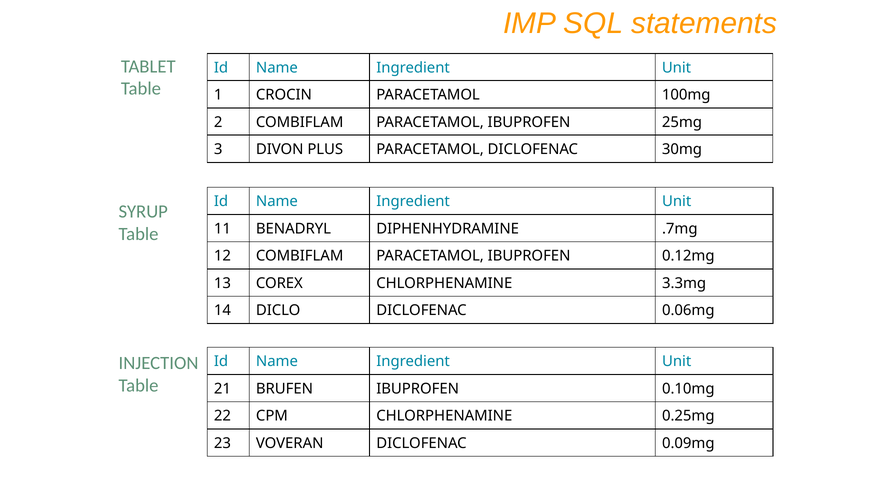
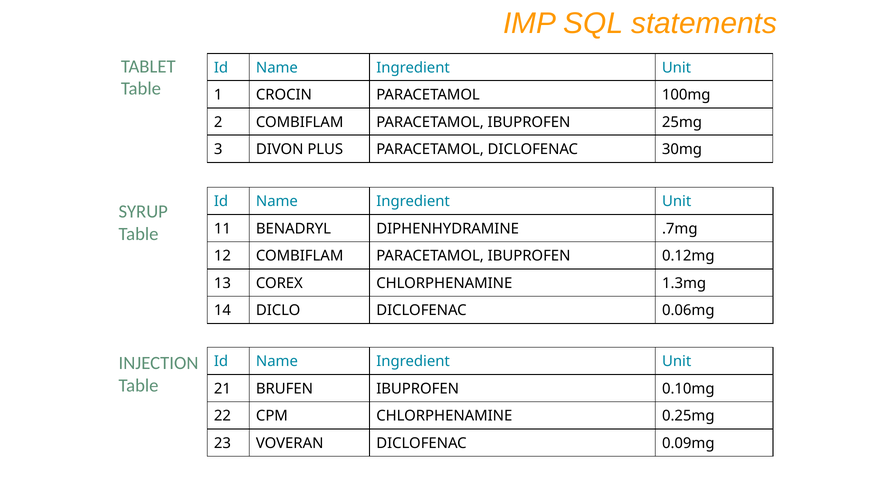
3.3mg: 3.3mg -> 1.3mg
